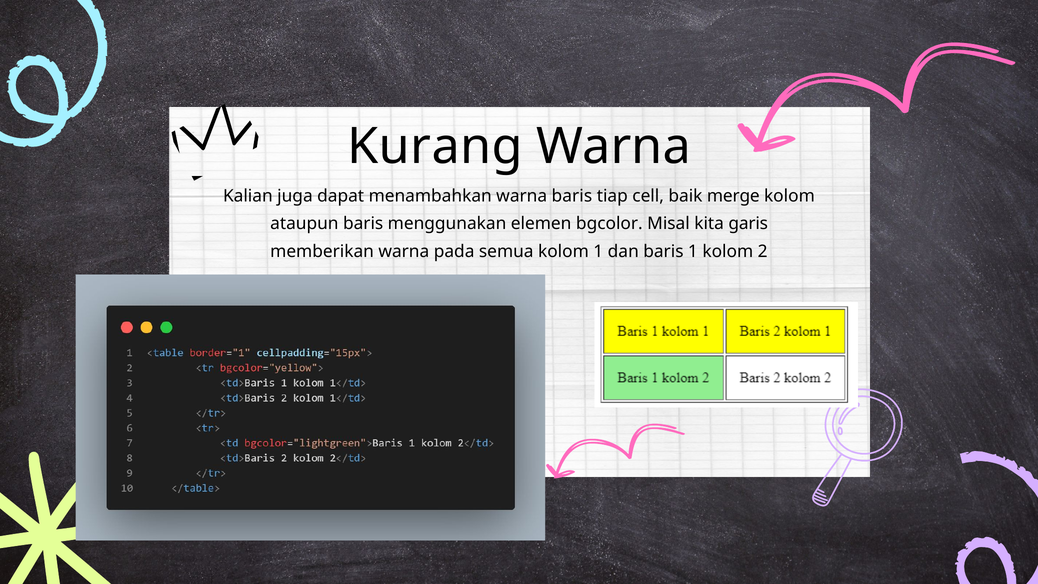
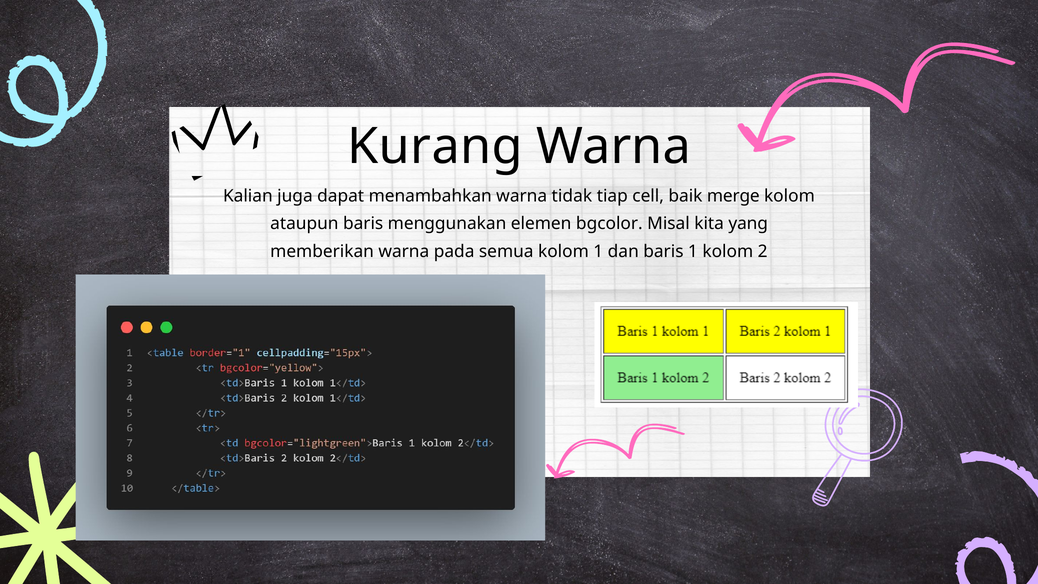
warna baris: baris -> tidak
garis: garis -> yang
